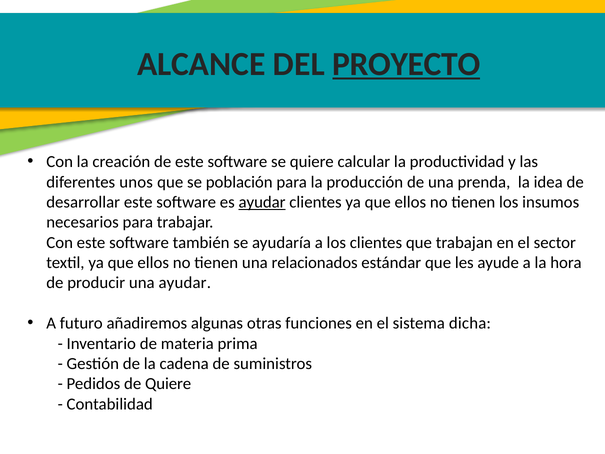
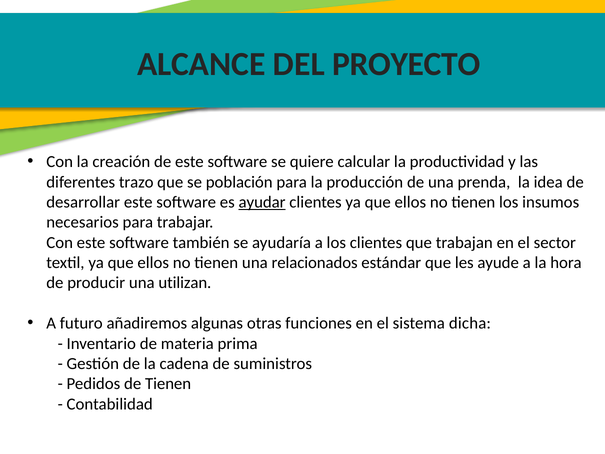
PROYECTO underline: present -> none
unos: unos -> trazo
una ayudar: ayudar -> utilizan
de Quiere: Quiere -> Tienen
